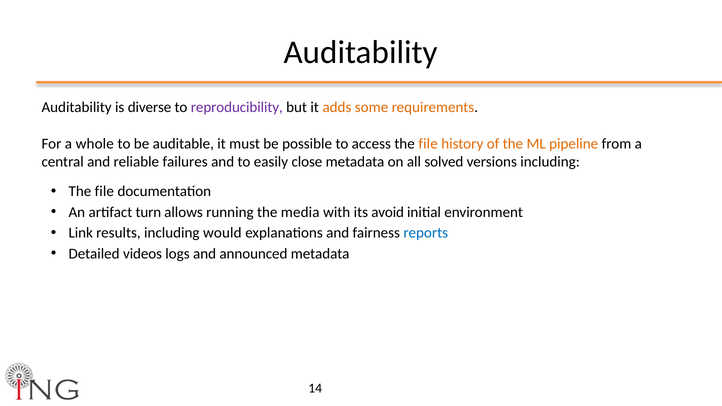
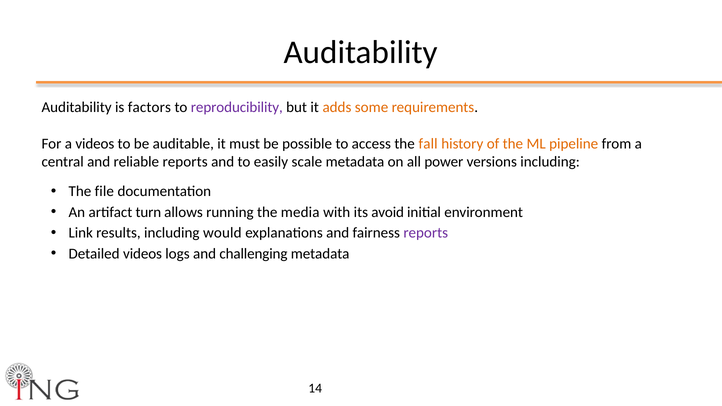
diverse: diverse -> factors
a whole: whole -> videos
access the file: file -> fall
reliable failures: failures -> reports
close: close -> scale
solved: solved -> power
reports at (426, 233) colour: blue -> purple
announced: announced -> challenging
